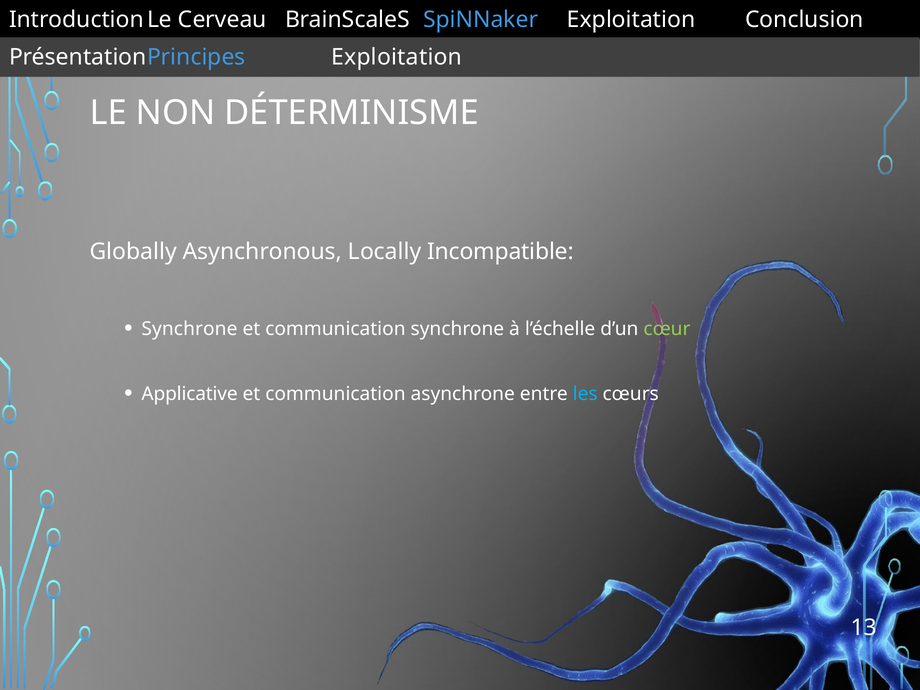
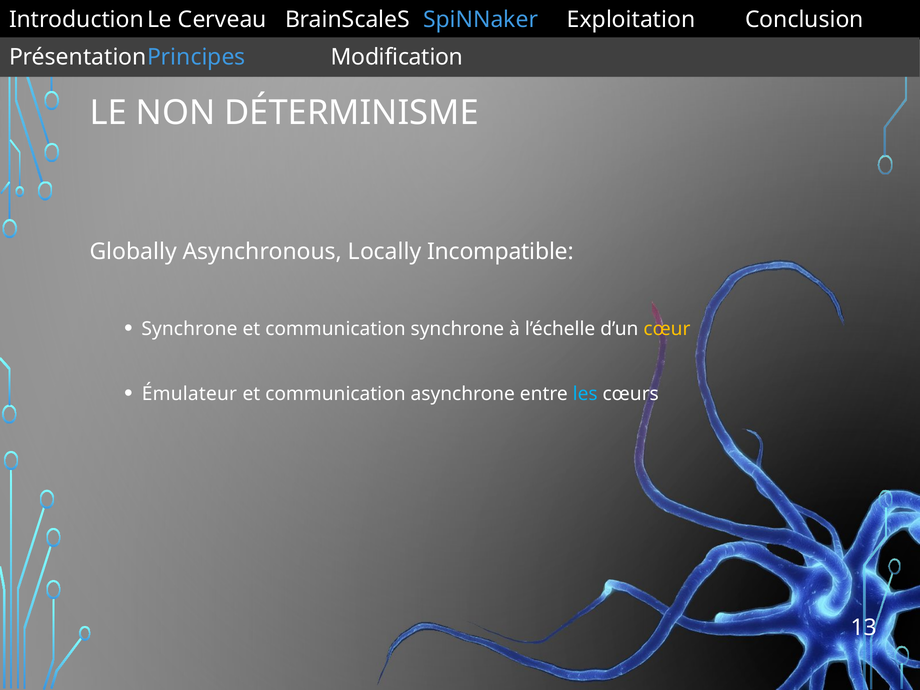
Exploitation at (397, 57): Exploitation -> Modification
cœur colour: light green -> yellow
Applicative: Applicative -> Émulateur
